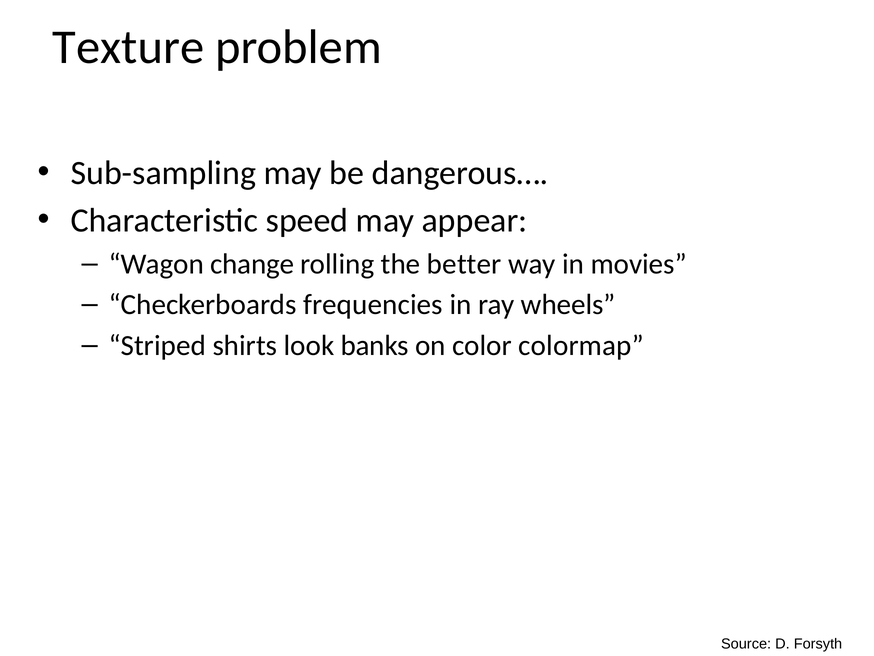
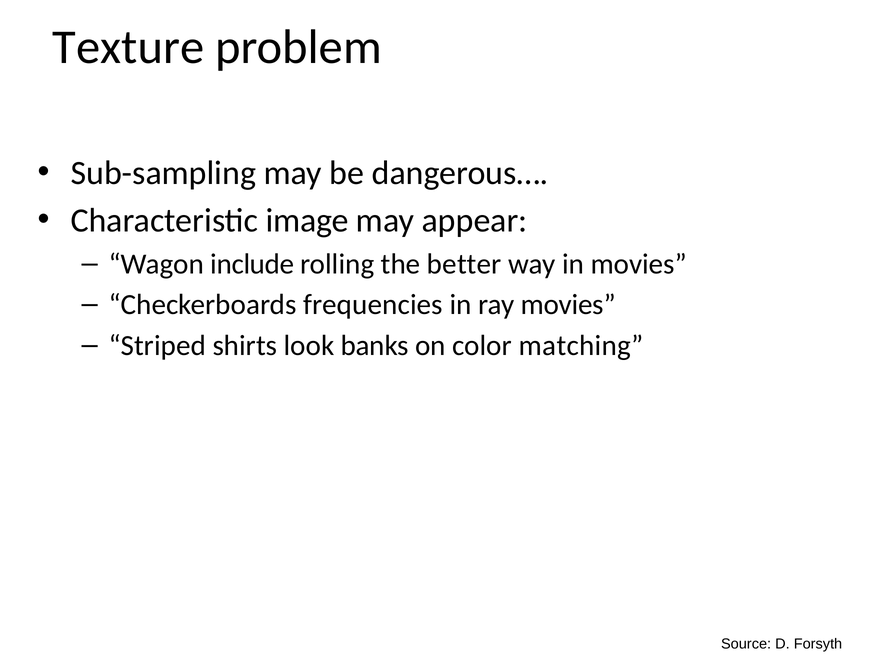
speed: speed -> image
change: change -> include
ray wheels: wheels -> movies
colormap: colormap -> matching
